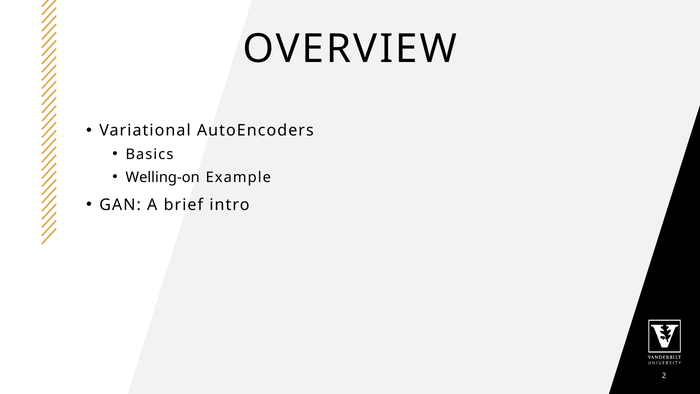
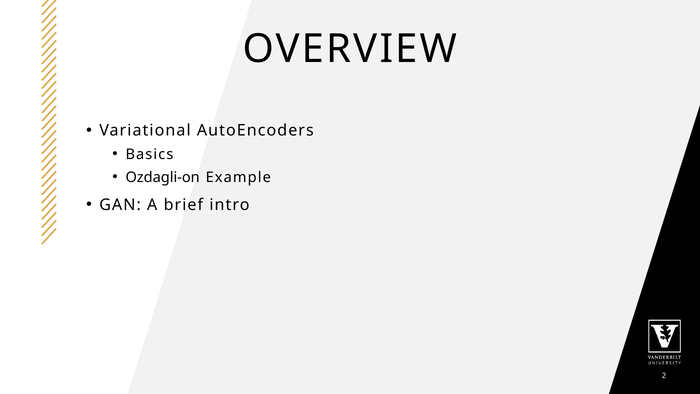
Welling-on: Welling-on -> Ozdagli-on
